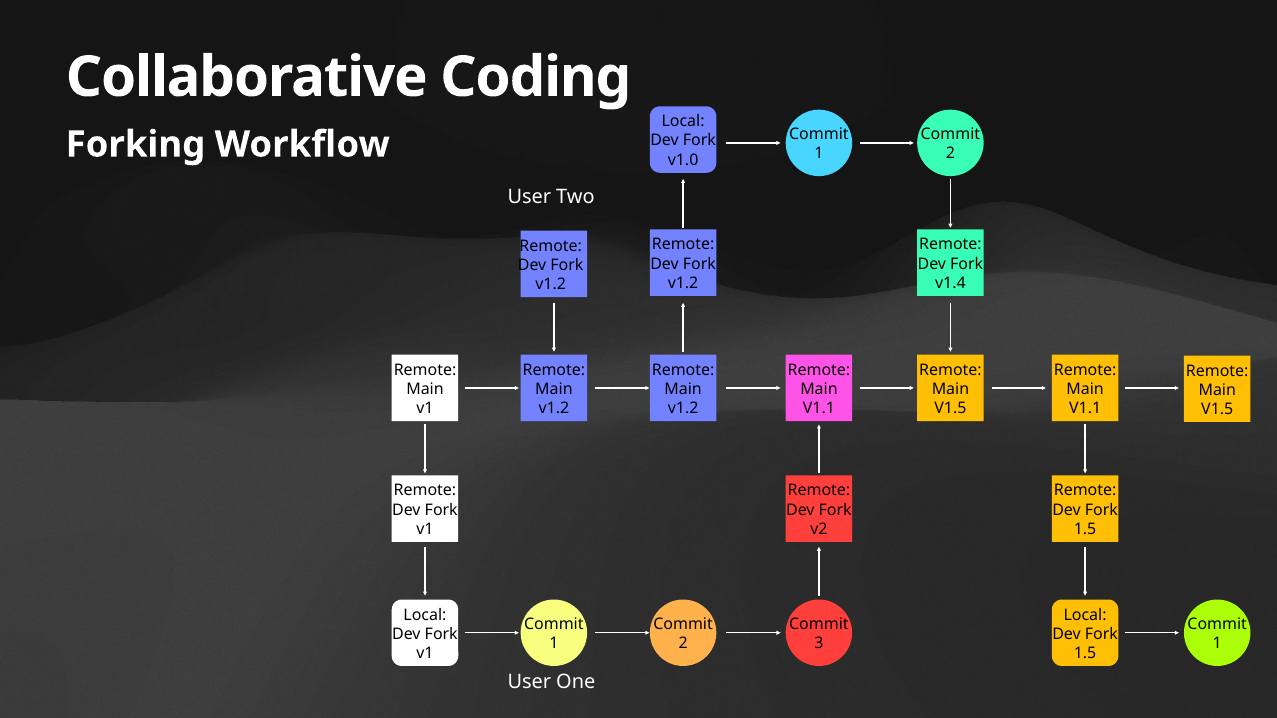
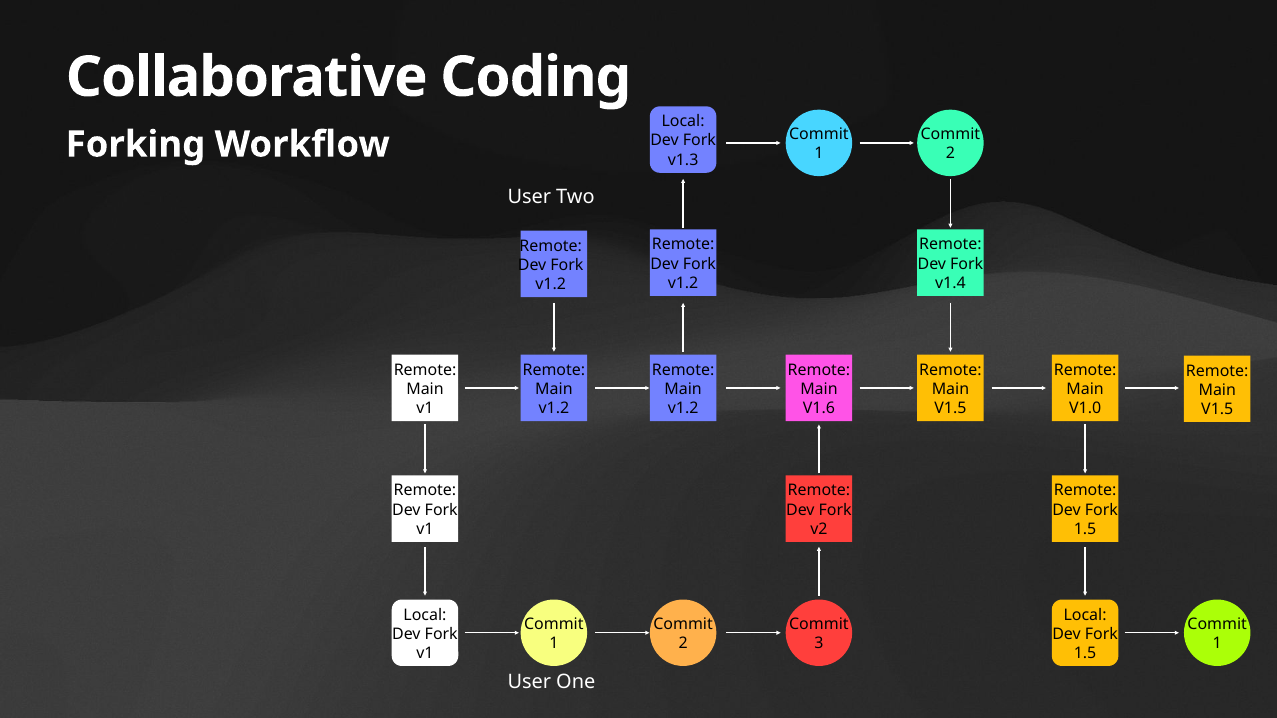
v1.0: v1.0 -> v1.3
V1.1 at (819, 408): V1.1 -> V1.6
V1.1 at (1085, 408): V1.1 -> V1.0
